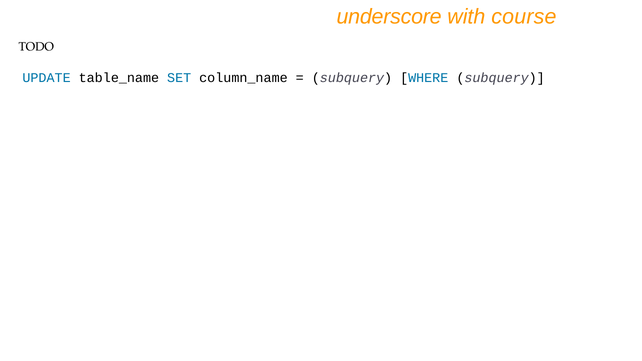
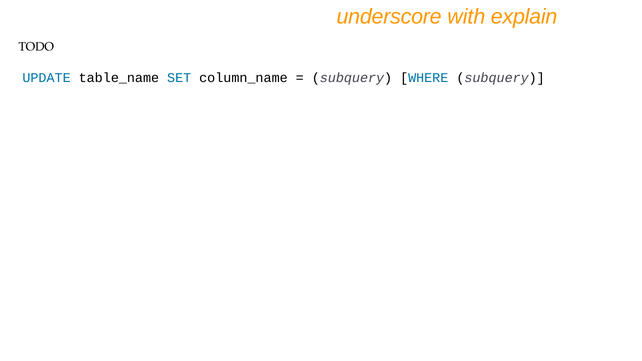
course: course -> explain
